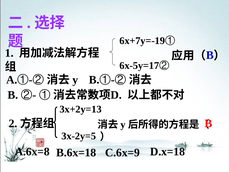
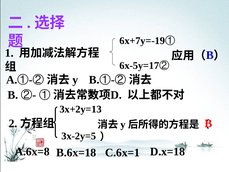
C.6x=9: C.6x=9 -> C.6x=1
